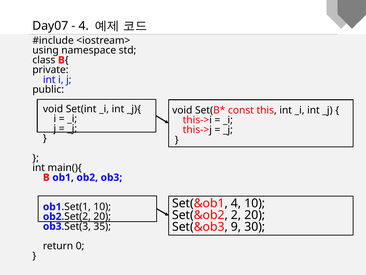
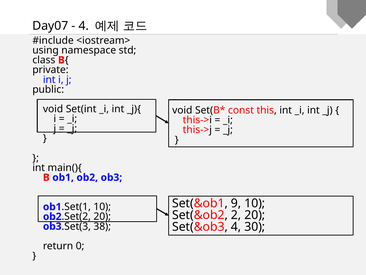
Set(&ob1 4: 4 -> 9
Set(&ob3 9: 9 -> 4
35: 35 -> 38
